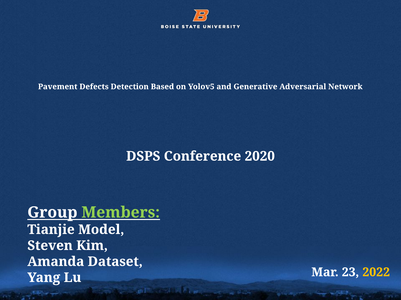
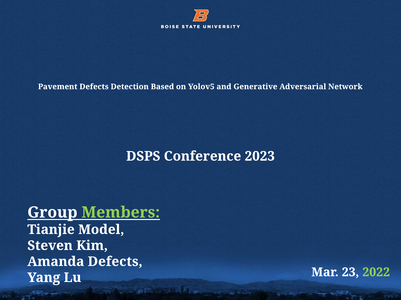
2020: 2020 -> 2023
Amanda Dataset: Dataset -> Defects
2022 colour: yellow -> light green
